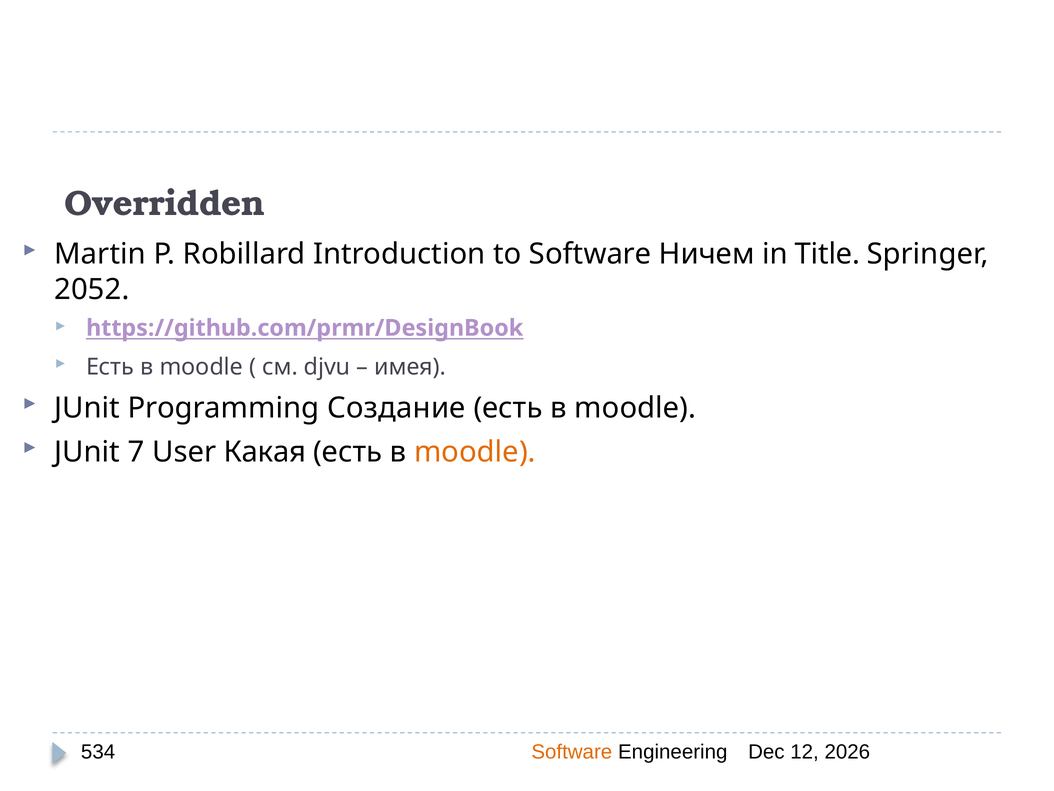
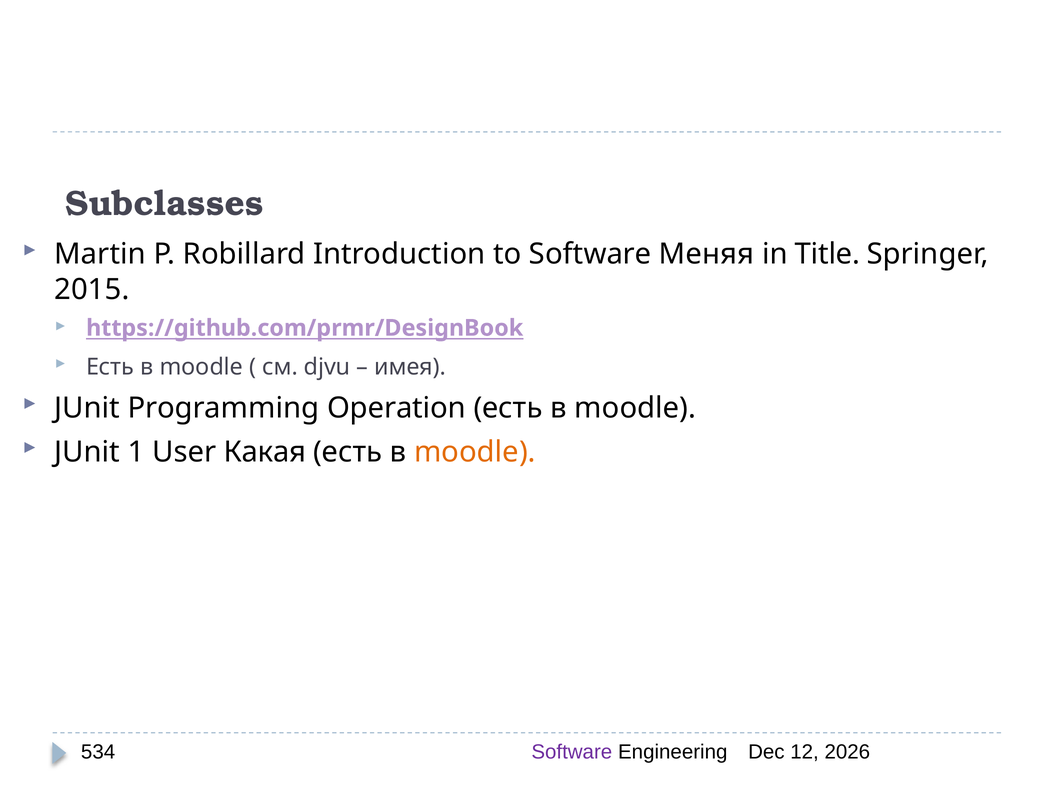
Overridden: Overridden -> Subclasses
Ничем: Ничем -> Меняя
2052: 2052 -> 2015
Создание: Создание -> Operation
7: 7 -> 1
Software at (572, 752) colour: orange -> purple
